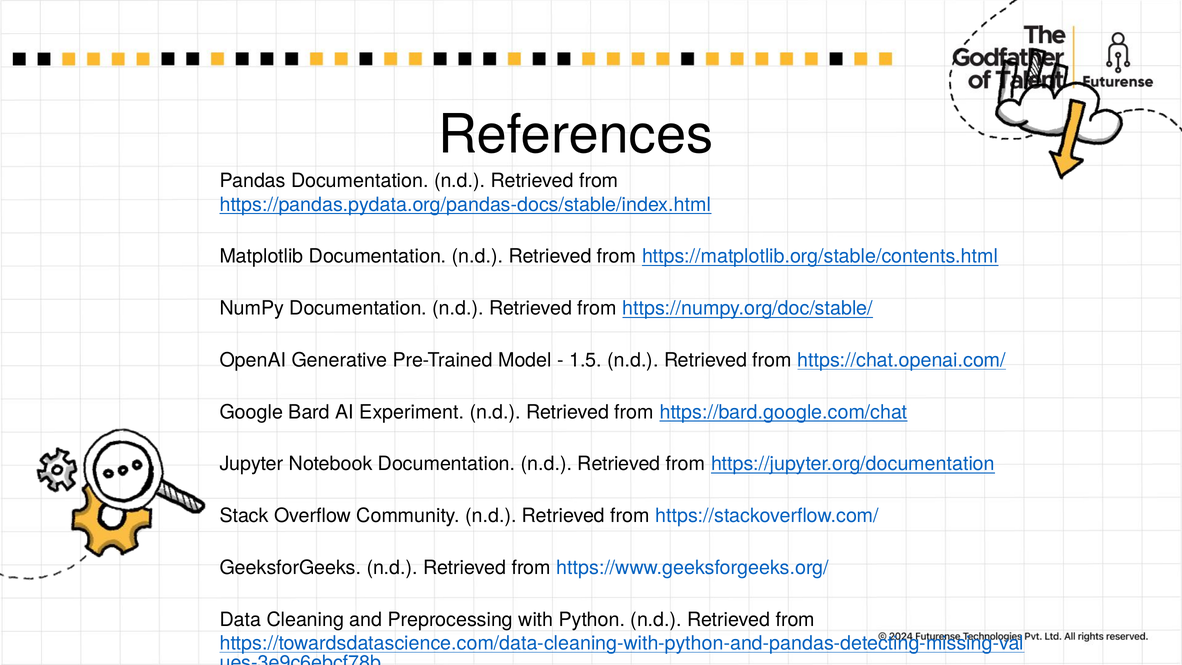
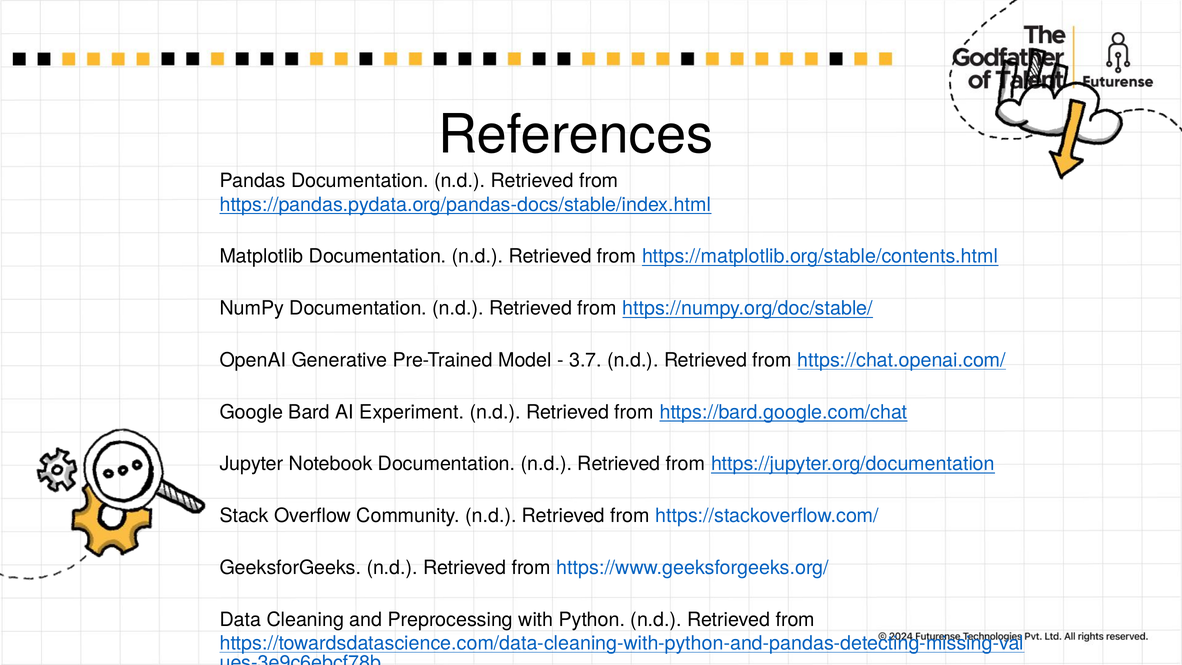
1.5: 1.5 -> 3.7
